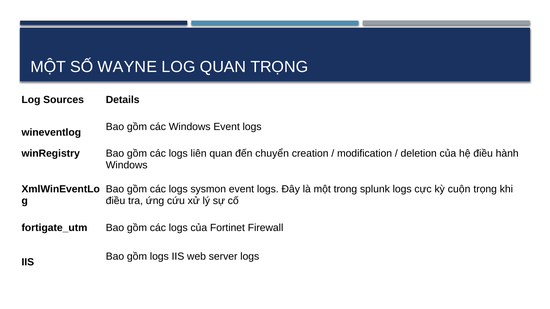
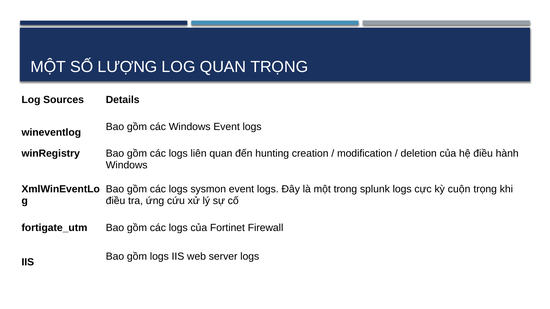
WAYNE: WAYNE -> LƯỢNG
chuyển: chuyển -> hunting
